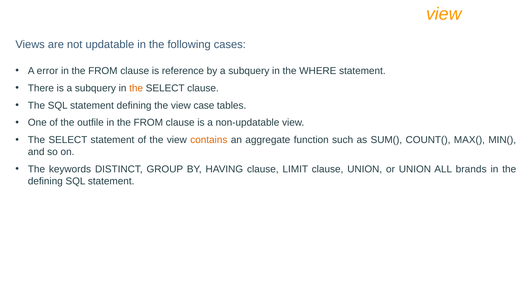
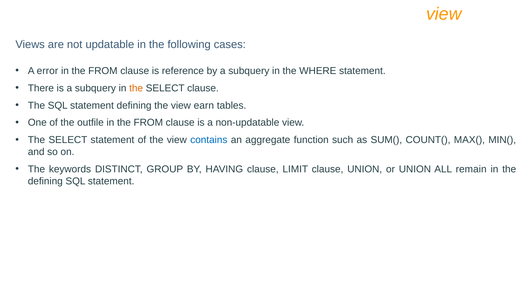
case: case -> earn
contains colour: orange -> blue
brands: brands -> remain
